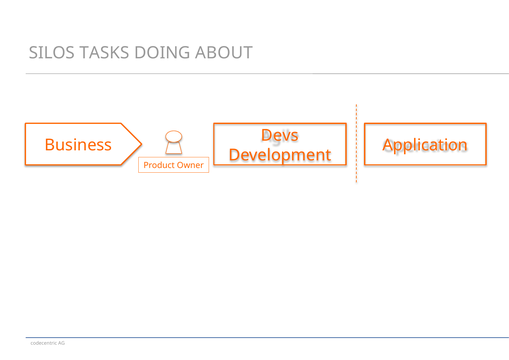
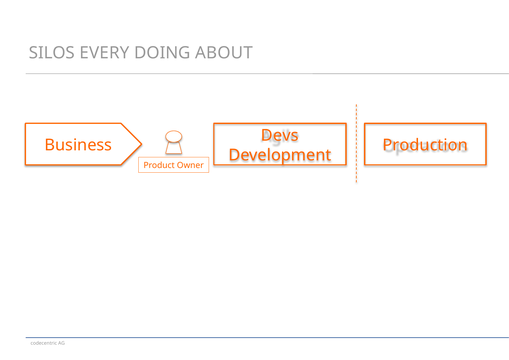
TASKS: TASKS -> EVERY
Application: Application -> Production
